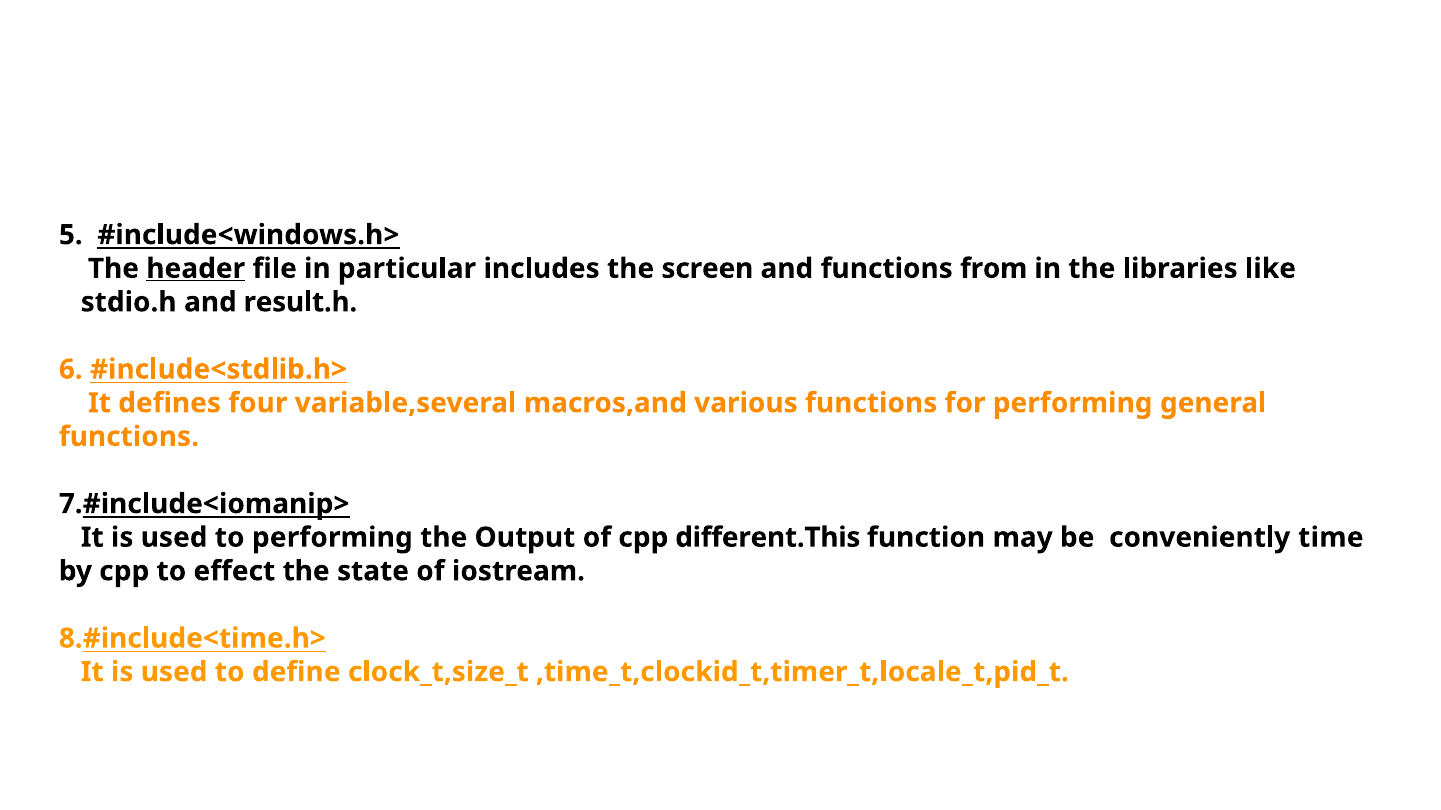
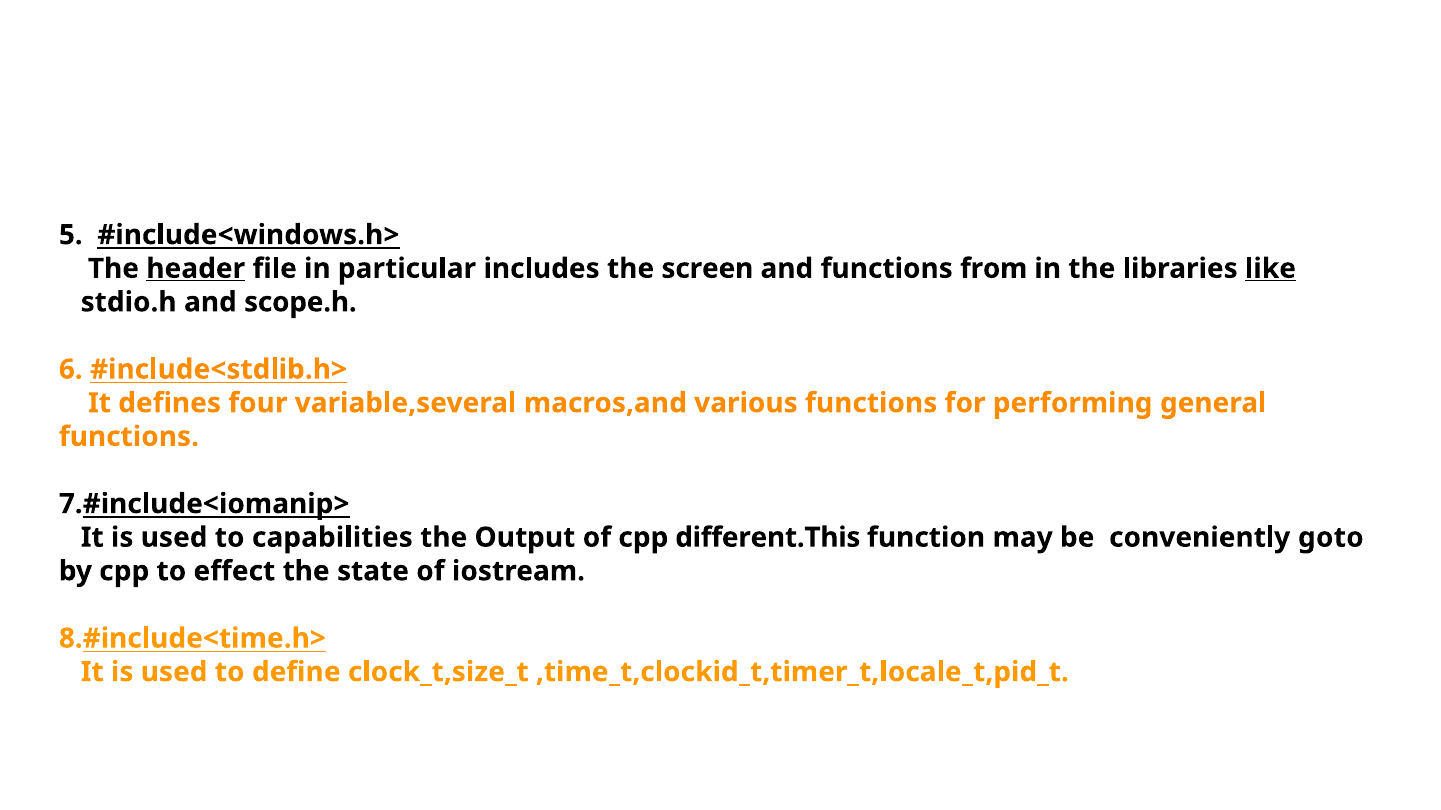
like underline: none -> present
result.h: result.h -> scope.h
to performing: performing -> capabilities
time: time -> goto
